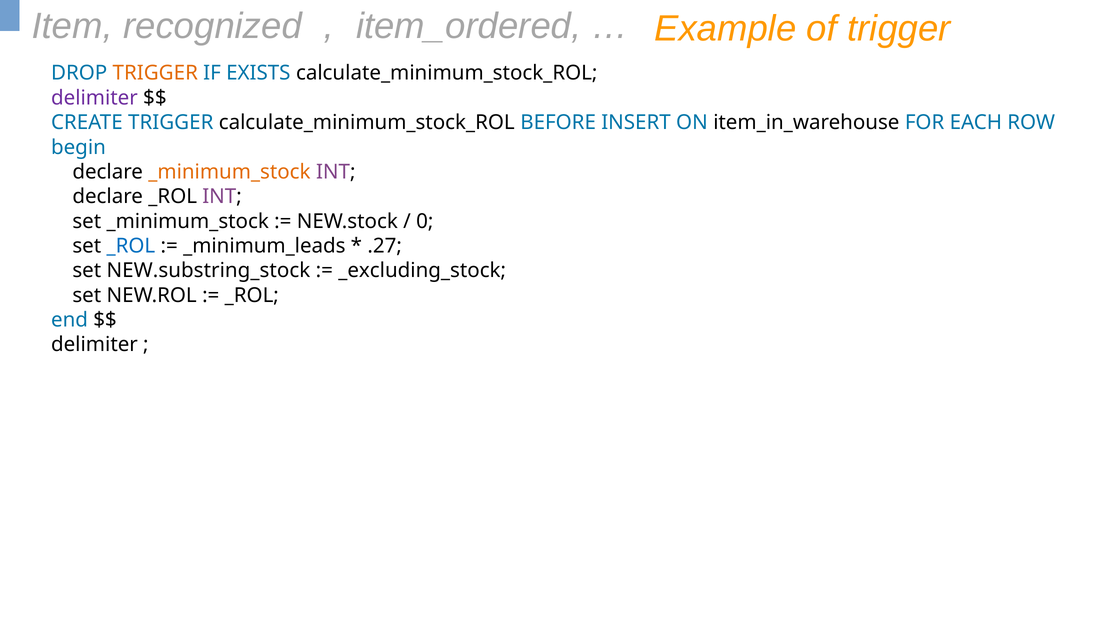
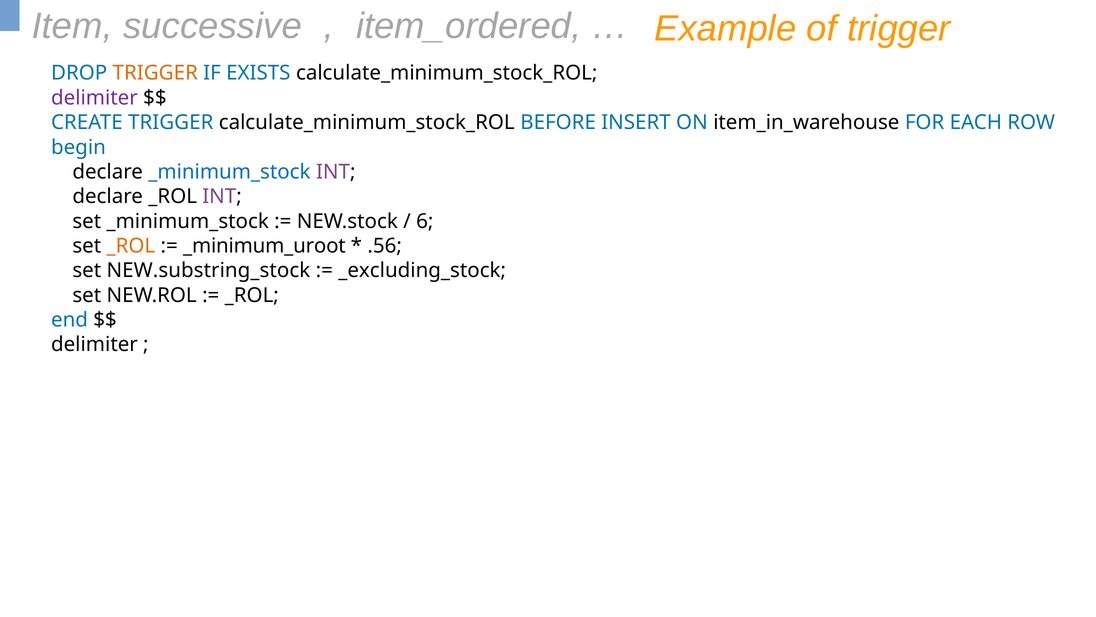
recognized: recognized -> successive
_minimum_stock at (229, 172) colour: orange -> blue
0: 0 -> 6
_ROL at (131, 246) colour: blue -> orange
_minimum_leads: _minimum_leads -> _minimum_uroot
.27: .27 -> .56
